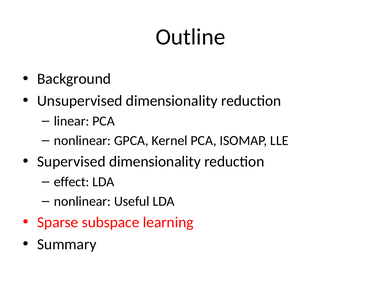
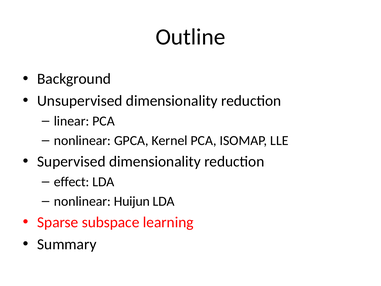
Useful: Useful -> Huijun
